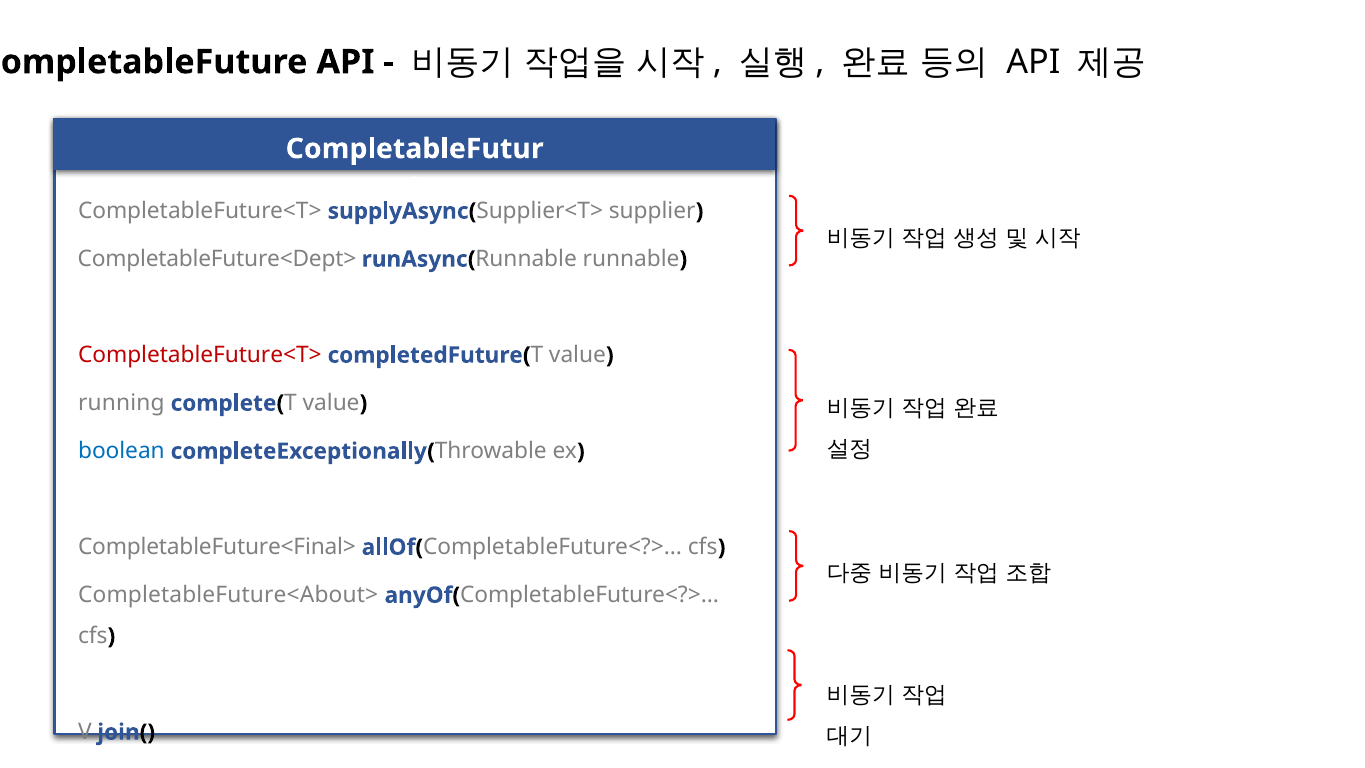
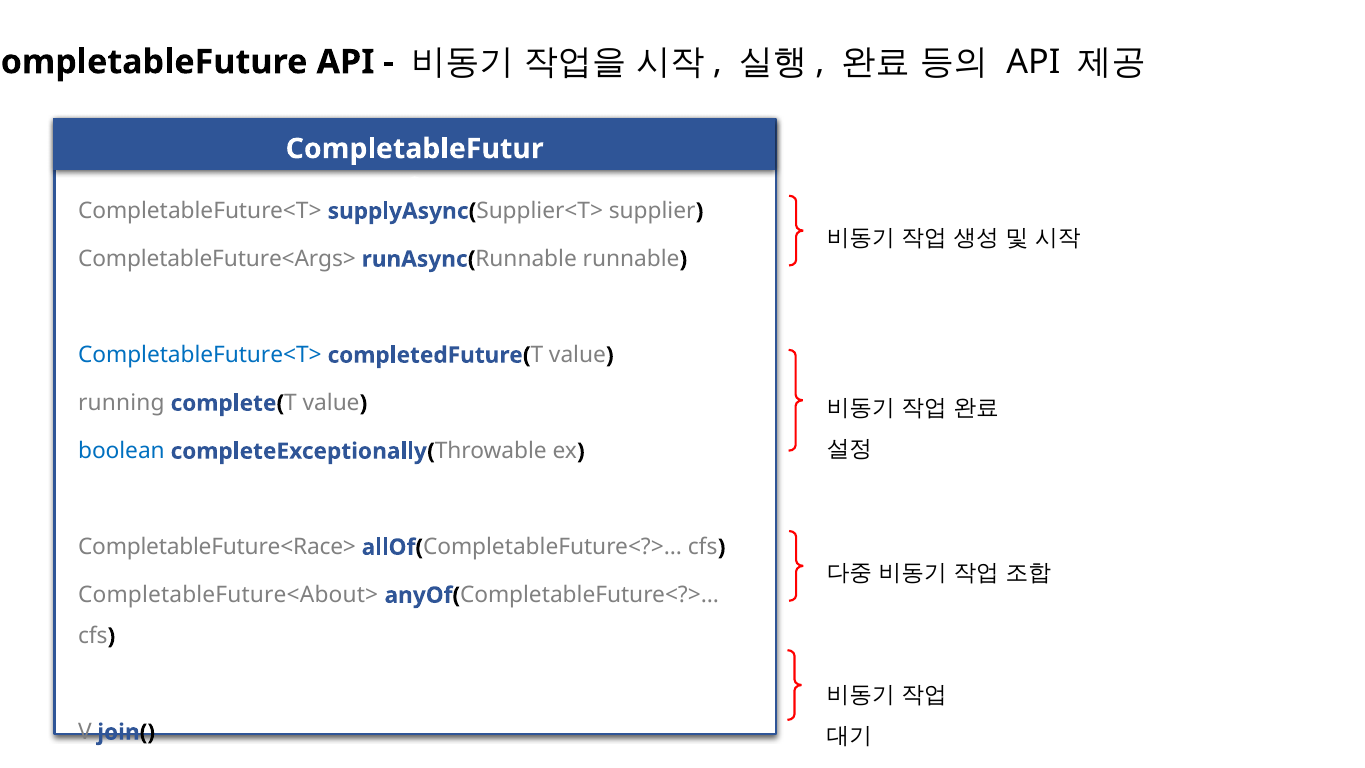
CompletableFuture<Dept>: CompletableFuture<Dept> -> CompletableFuture<Args>
CompletableFuture<T> at (200, 355) colour: red -> blue
CompletableFuture<Final>: CompletableFuture<Final> -> CompletableFuture<Race>
